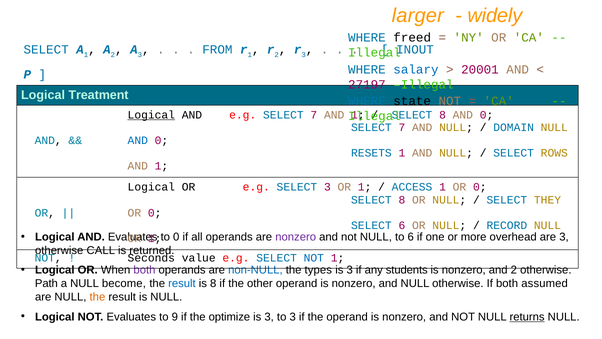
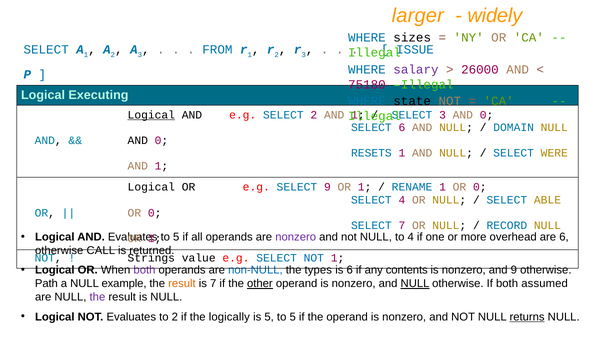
freed: freed -> sizes
INOUT: INOUT -> ISSUE
salary colour: blue -> purple
20001: 20001 -> 26000
27197: 27197 -> 75180
Treatment: Treatment -> Executing
e.g SELECT 7: 7 -> 2
8 at (443, 115): 8 -> 3
7 at (402, 127): 7 -> 6
AND at (138, 140) colour: blue -> black
ROWS: ROWS -> WERE
SELECT 3: 3 -> 9
ACCESS: ACCESS -> RENAME
8 at (402, 200): 8 -> 4
THEY: THEY -> ABLE
SELECT 6: 6 -> 7
0 at (176, 237): 0 -> 5
to 6: 6 -> 4
are 3: 3 -> 6
Seconds: Seconds -> Strings
3 at (350, 270): 3 -> 6
students: students -> contents
and 2: 2 -> 9
become: become -> example
result at (182, 283) colour: blue -> orange
is 8: 8 -> 7
other underline: none -> present
NULL at (415, 283) underline: none -> present
the at (97, 297) colour: orange -> purple
to 9: 9 -> 2
optimize: optimize -> logically
3 at (269, 316): 3 -> 5
3 at (293, 316): 3 -> 5
